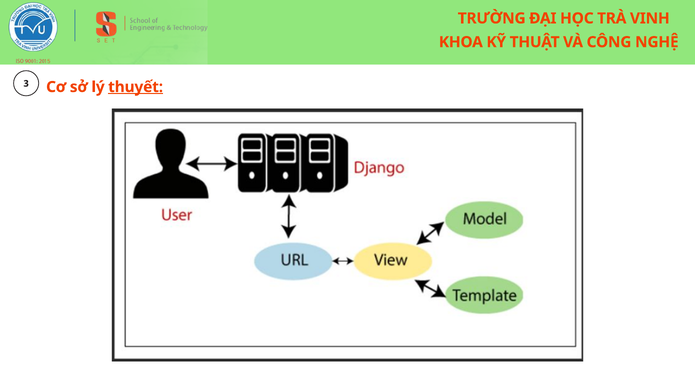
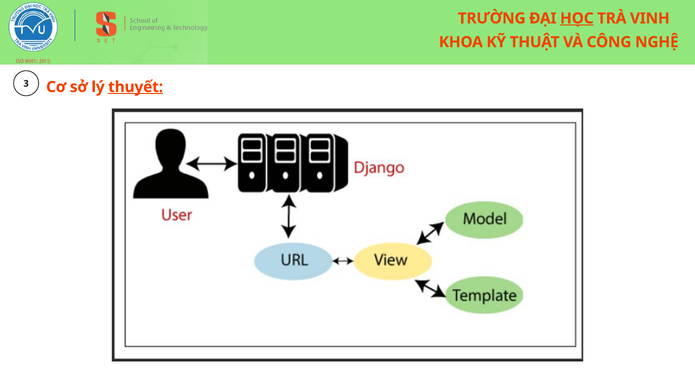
HỌC underline: none -> present
